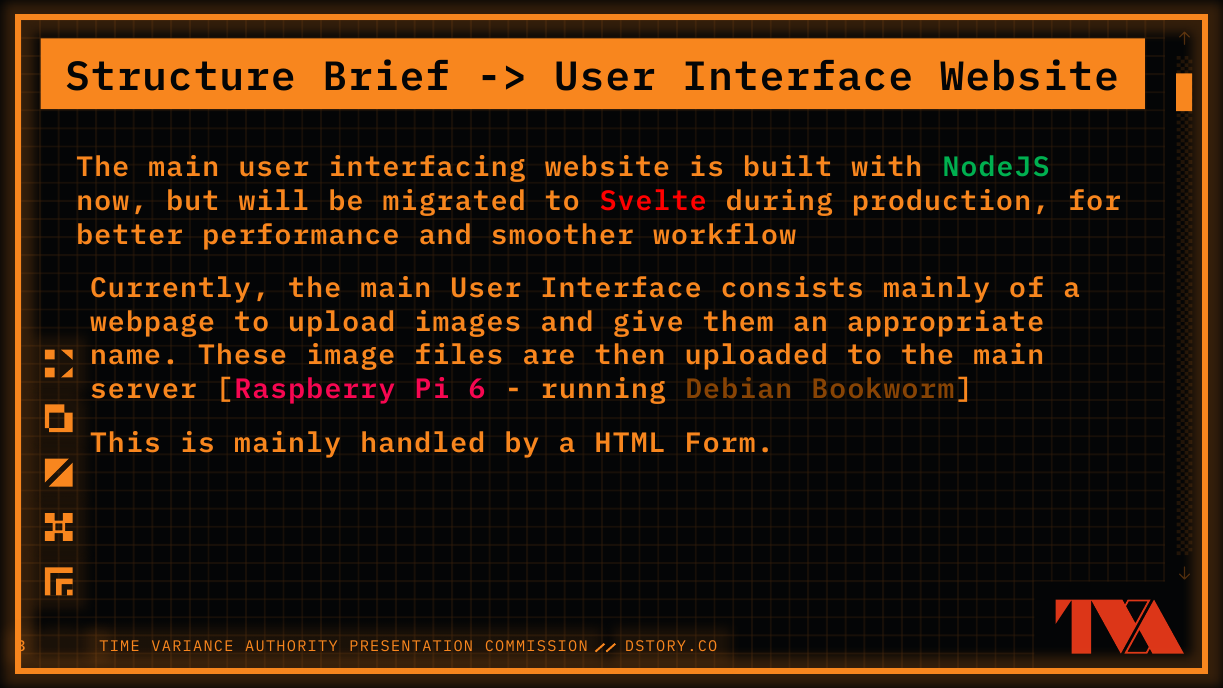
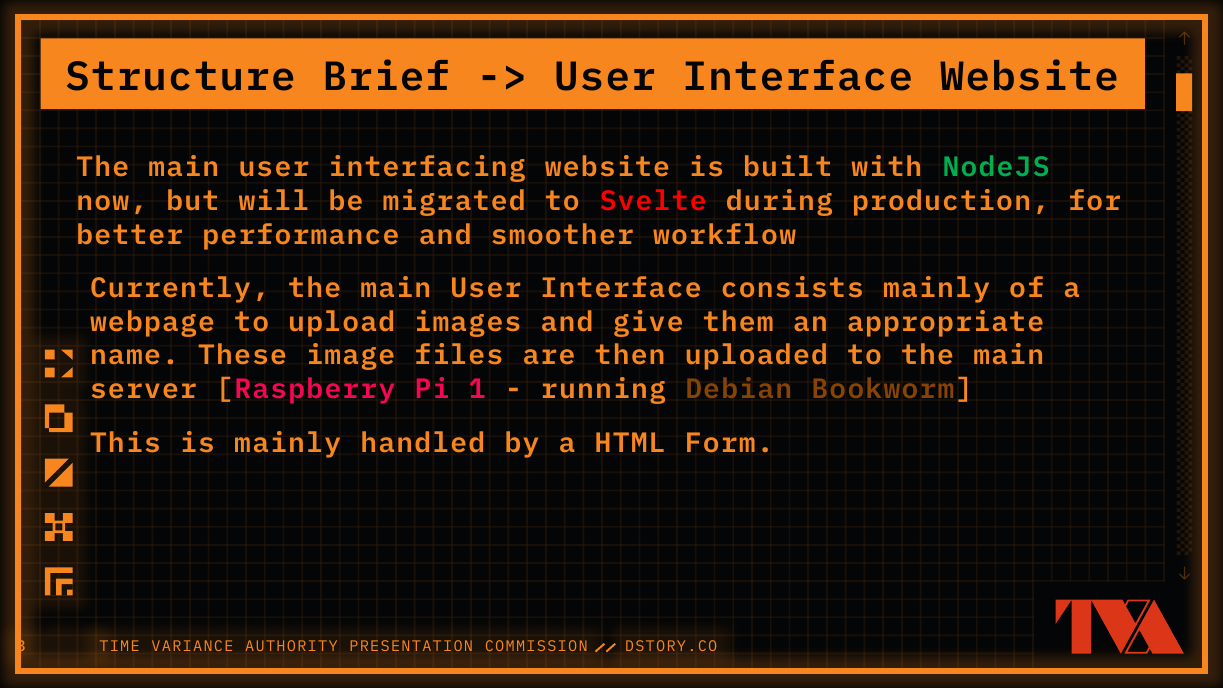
6: 6 -> 1
